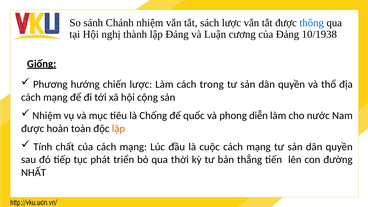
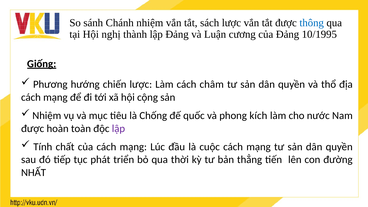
10/1938: 10/1938 -> 10/1995
trong: trong -> châm
diễn: diễn -> kích
lập at (118, 128) colour: orange -> purple
